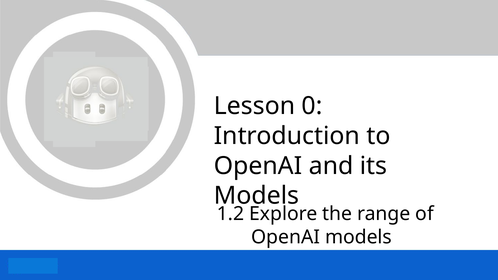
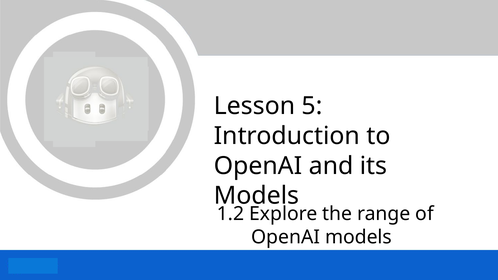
0: 0 -> 5
